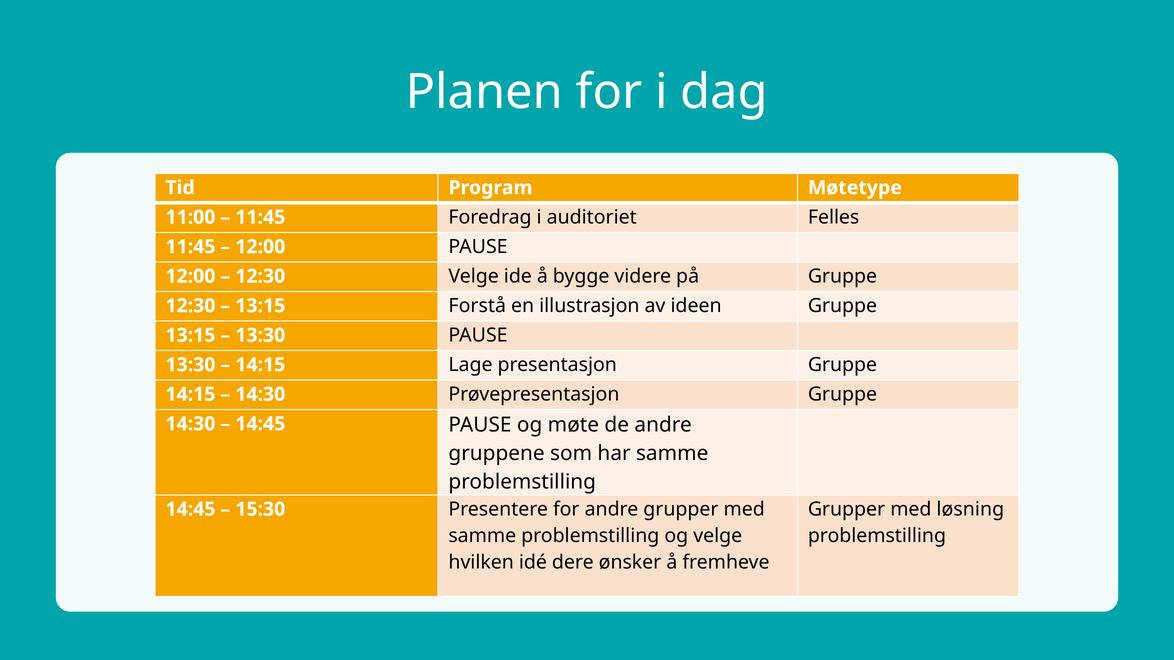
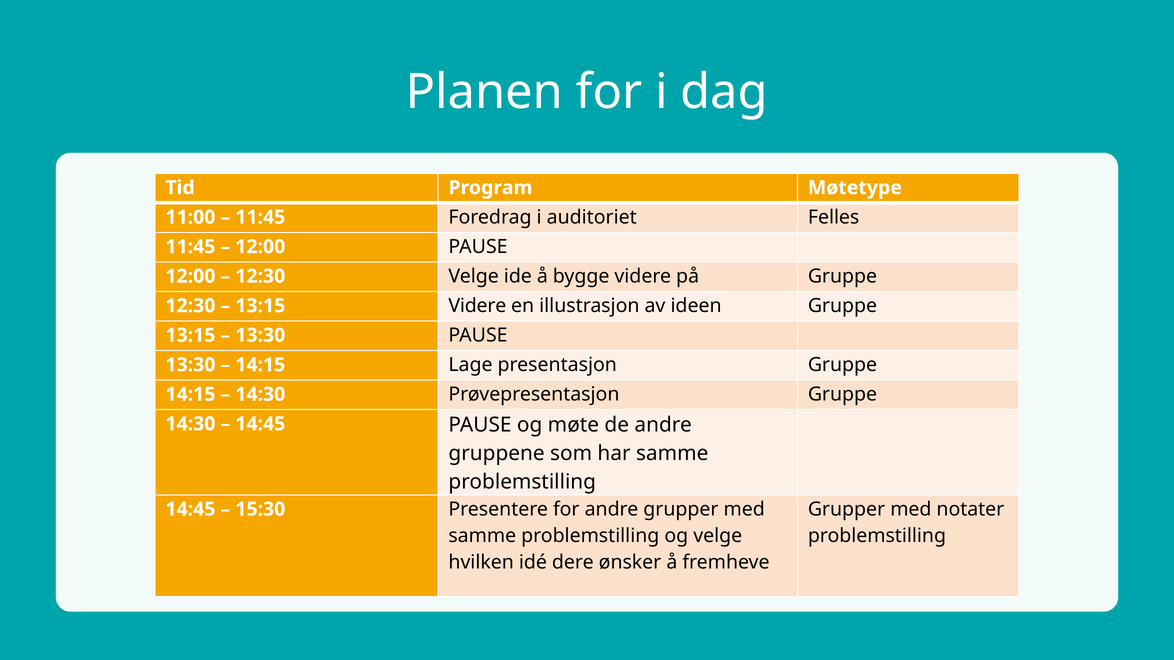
13:15 Forstå: Forstå -> Videre
løsning: løsning -> notater
